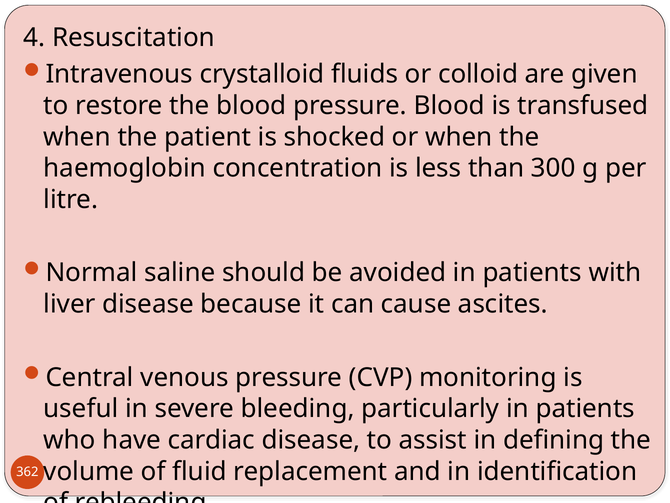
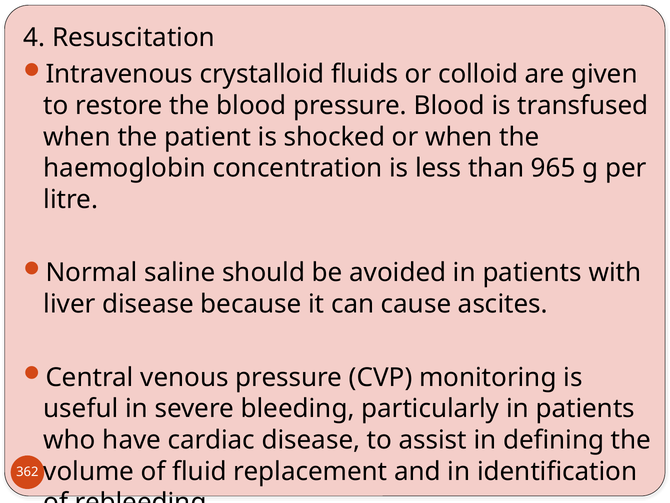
300: 300 -> 965
